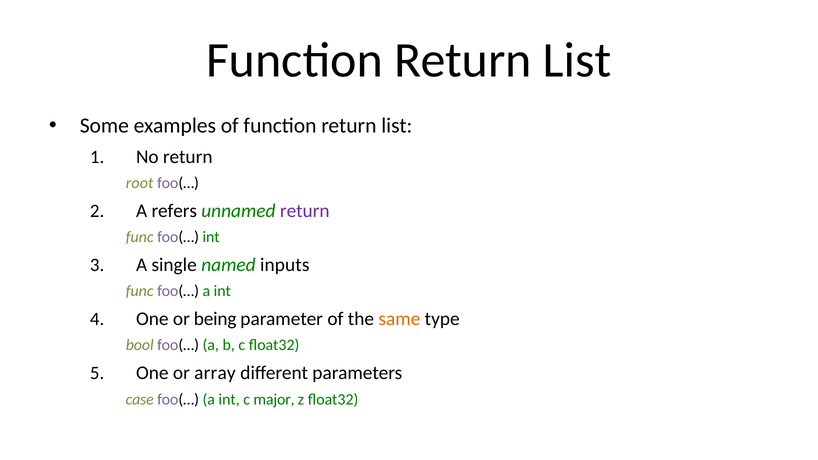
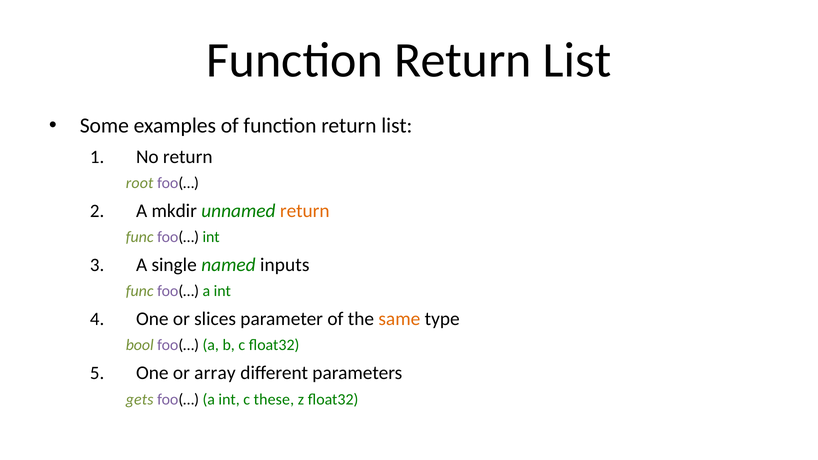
refers: refers -> mkdir
return at (305, 211) colour: purple -> orange
being: being -> slices
case: case -> gets
major: major -> these
